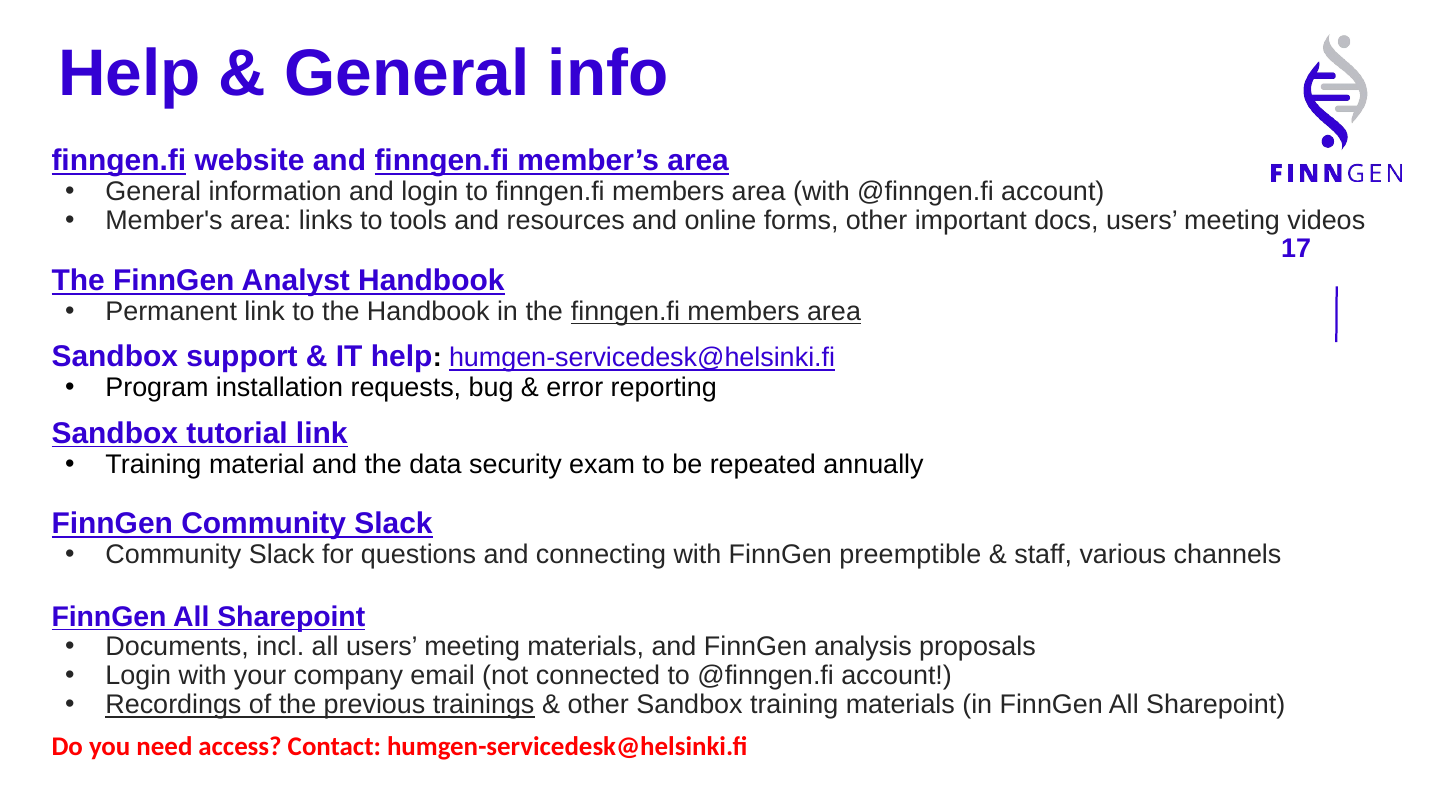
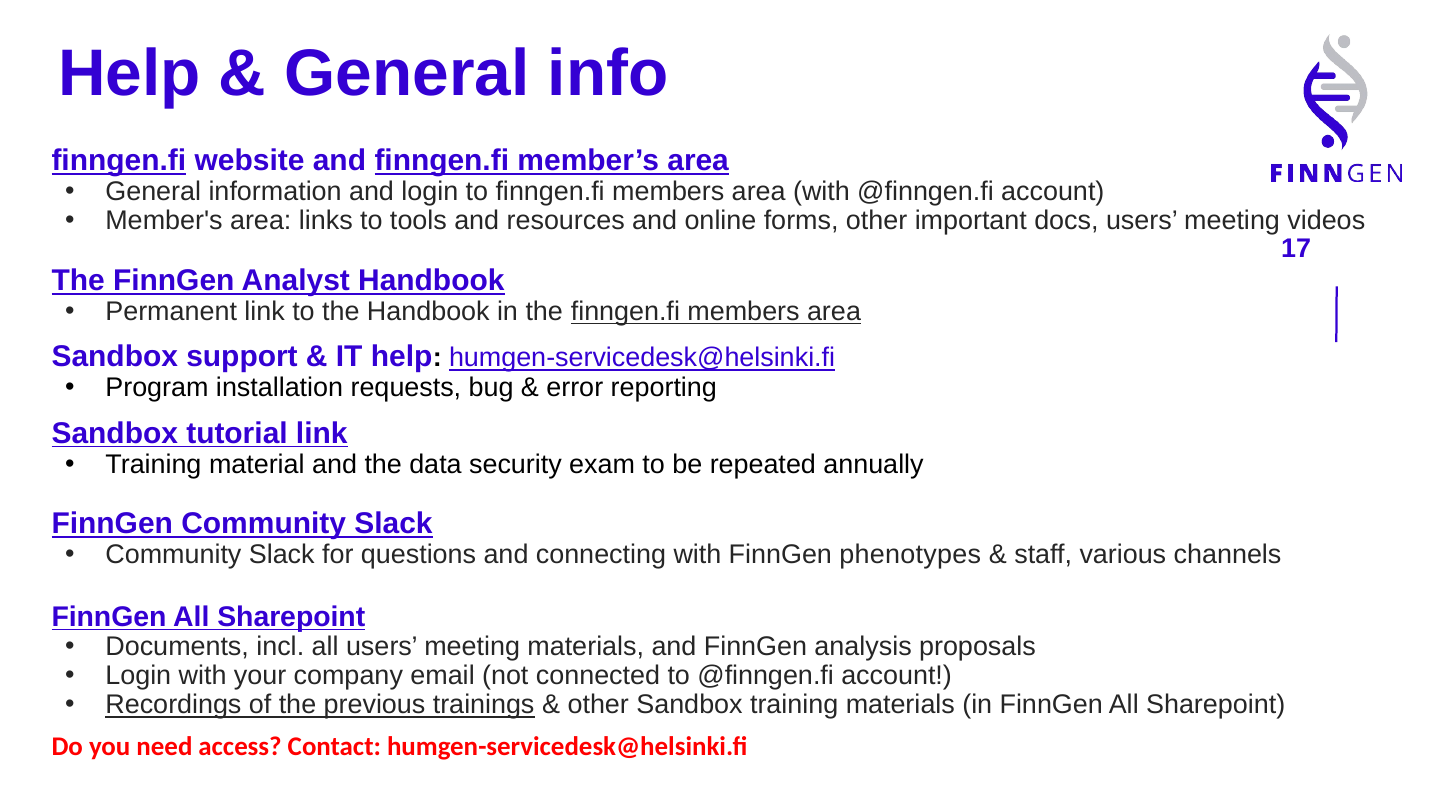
preemptible: preemptible -> phenotypes
